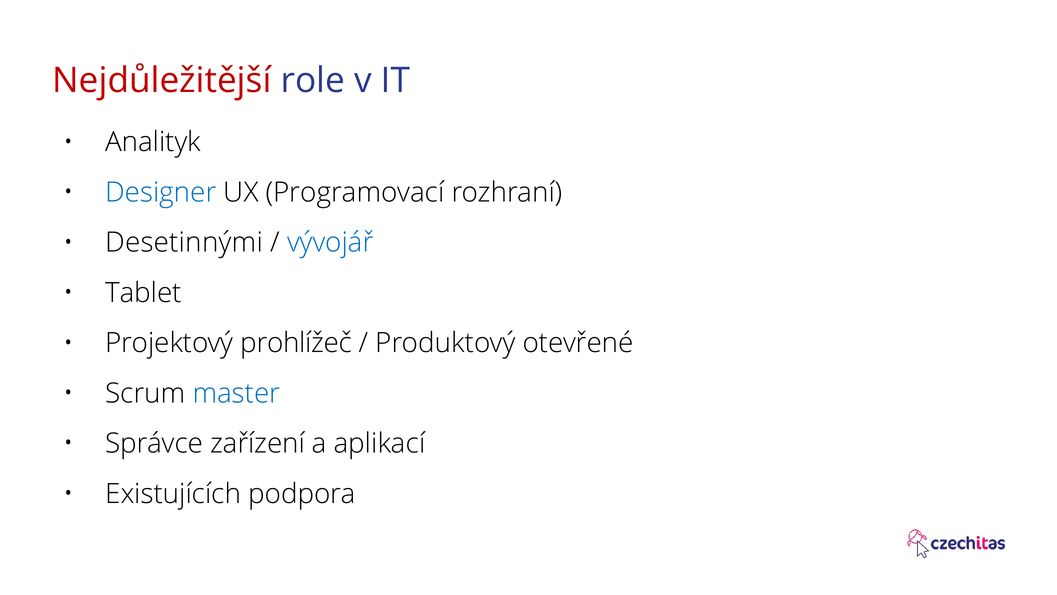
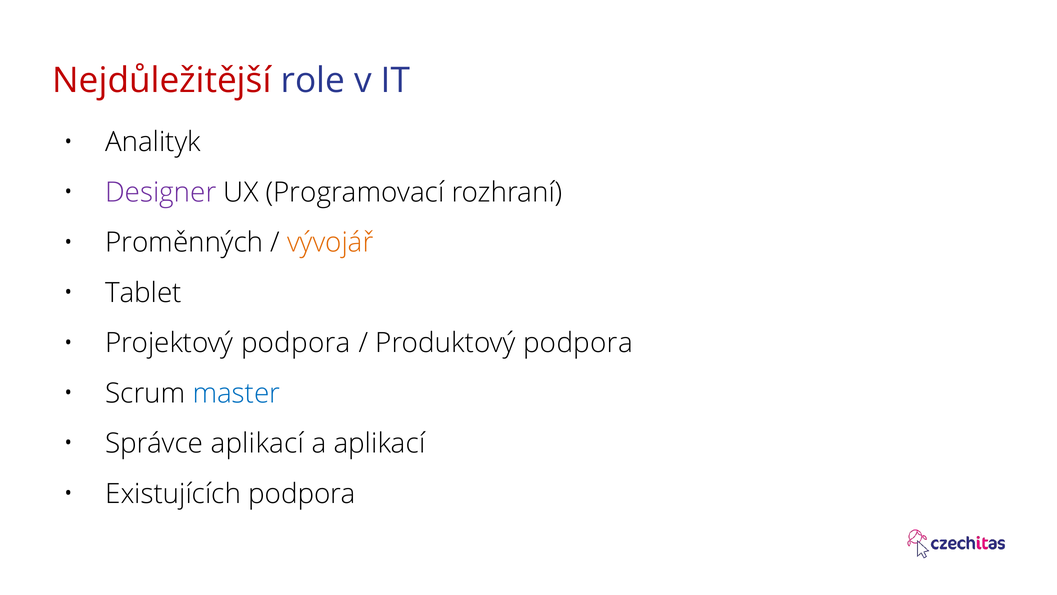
Designer colour: blue -> purple
Desetinnými: Desetinnými -> Proměnných
vývojář colour: blue -> orange
Projektový prohlížeč: prohlížeč -> podpora
Produktový otevřené: otevřené -> podpora
Správce zařízení: zařízení -> aplikací
